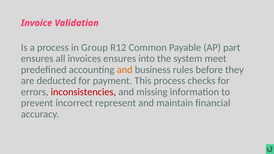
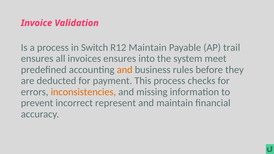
Group: Group -> Switch
R12 Common: Common -> Maintain
part: part -> trail
inconsistencies colour: red -> orange
